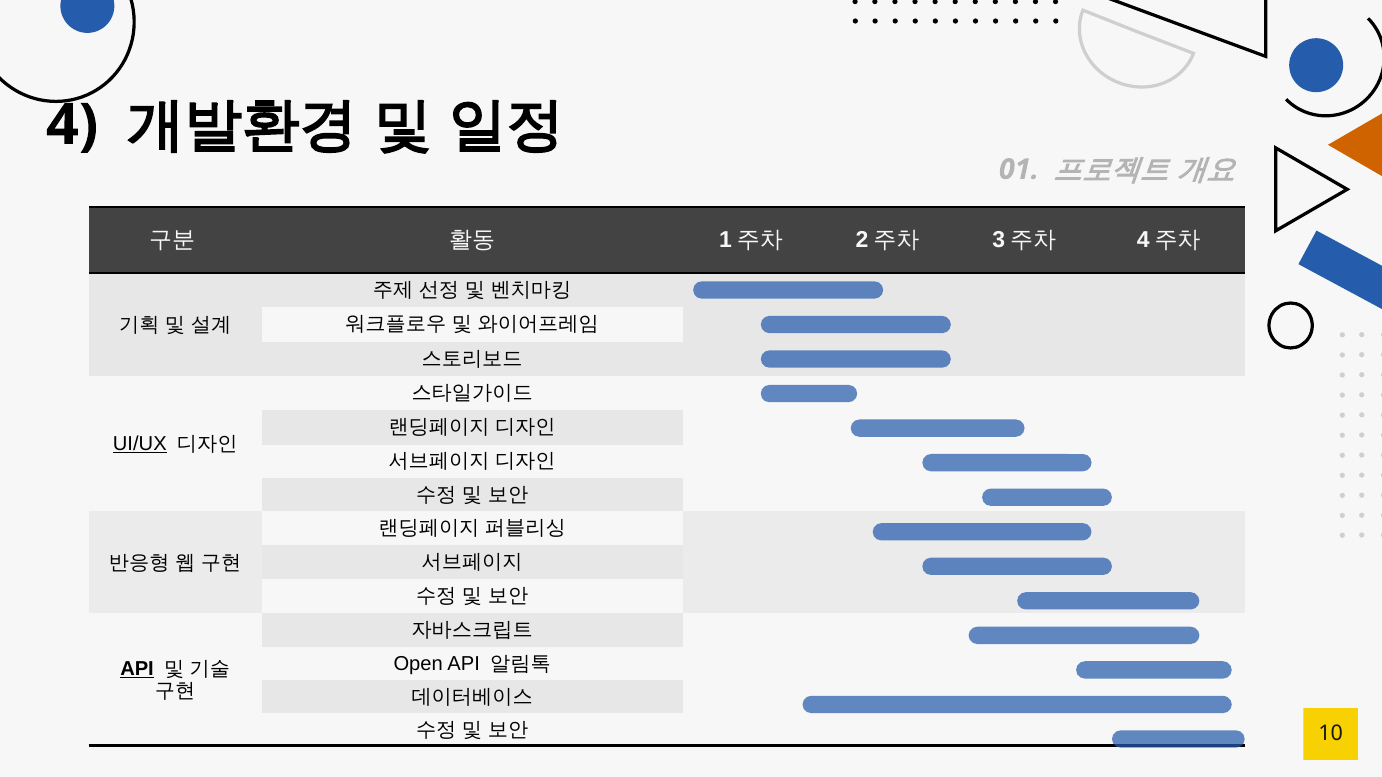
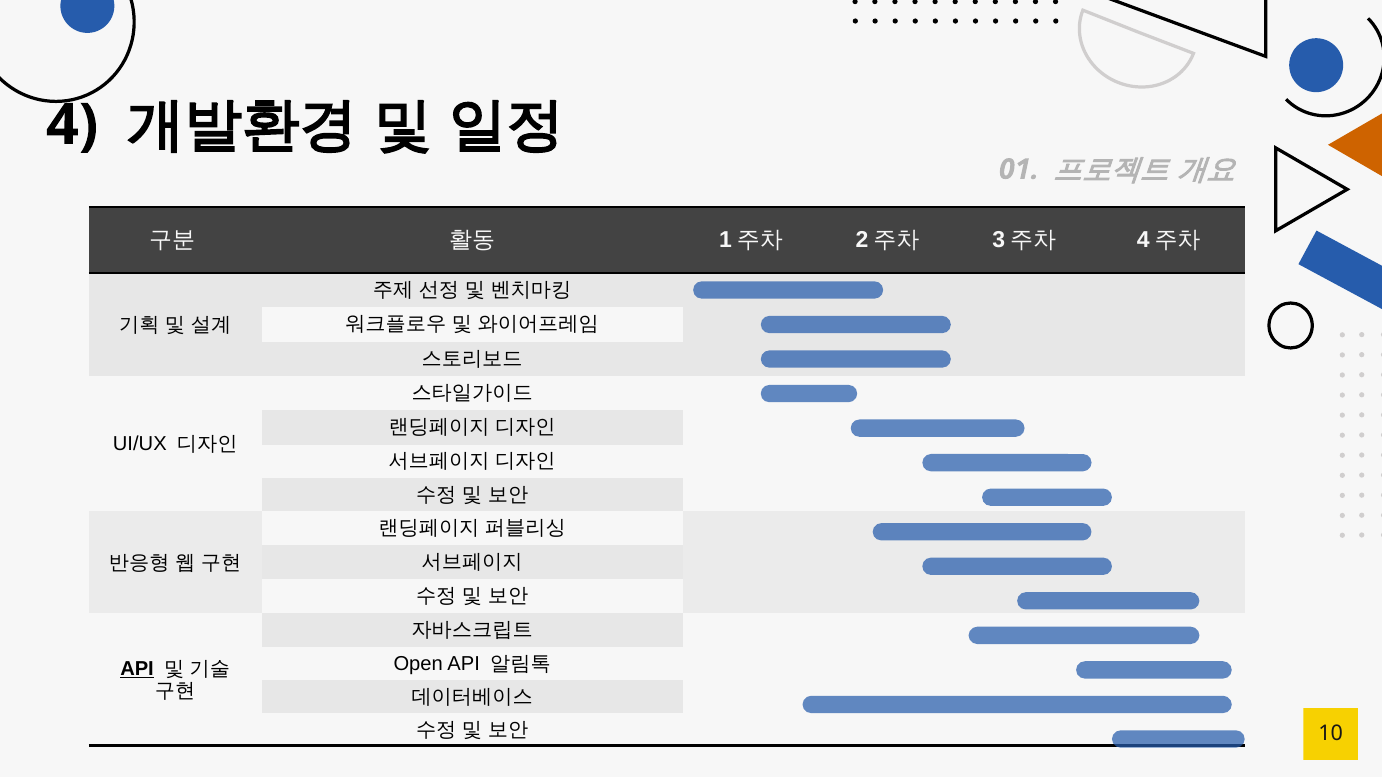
UI/UX underline: present -> none
